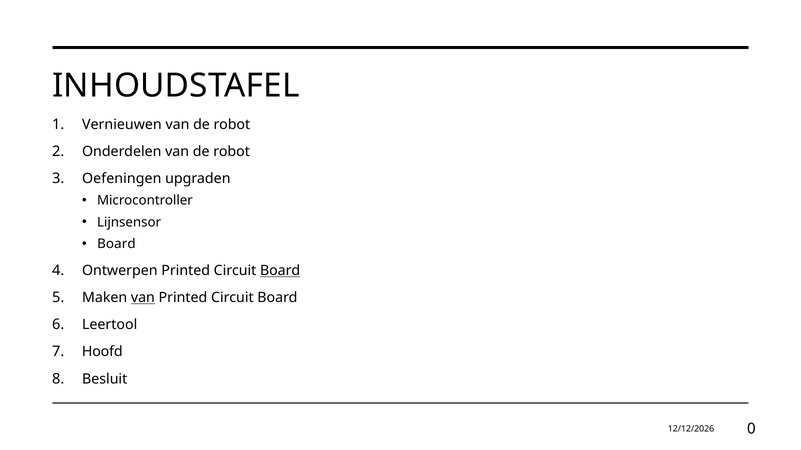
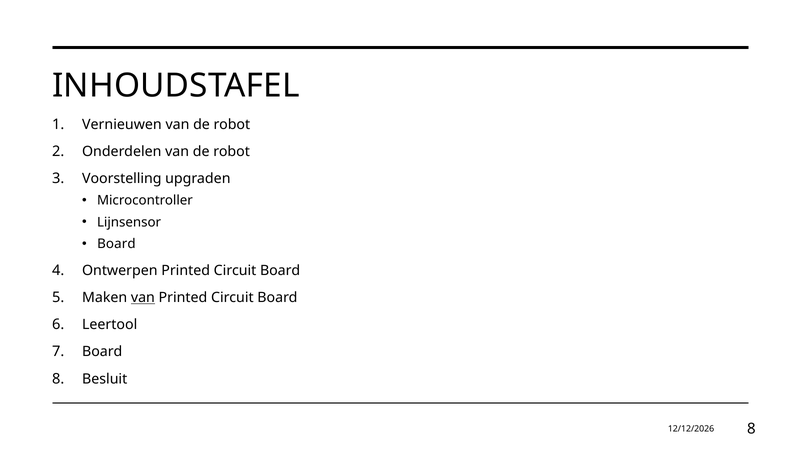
Oefeningen: Oefeningen -> Voorstelling
Board at (280, 271) underline: present -> none
Hoofd at (102, 352): Hoofd -> Board
0 at (751, 429): 0 -> 8
